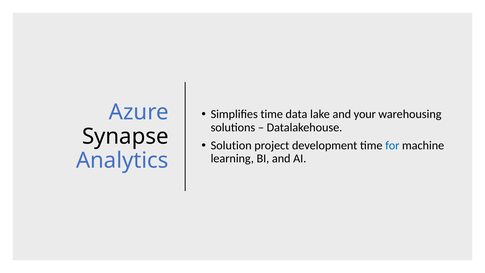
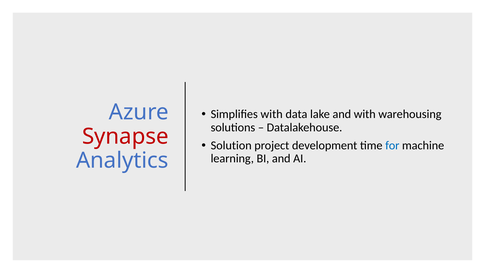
Simplifies time: time -> with
and your: your -> with
Synapse colour: black -> red
